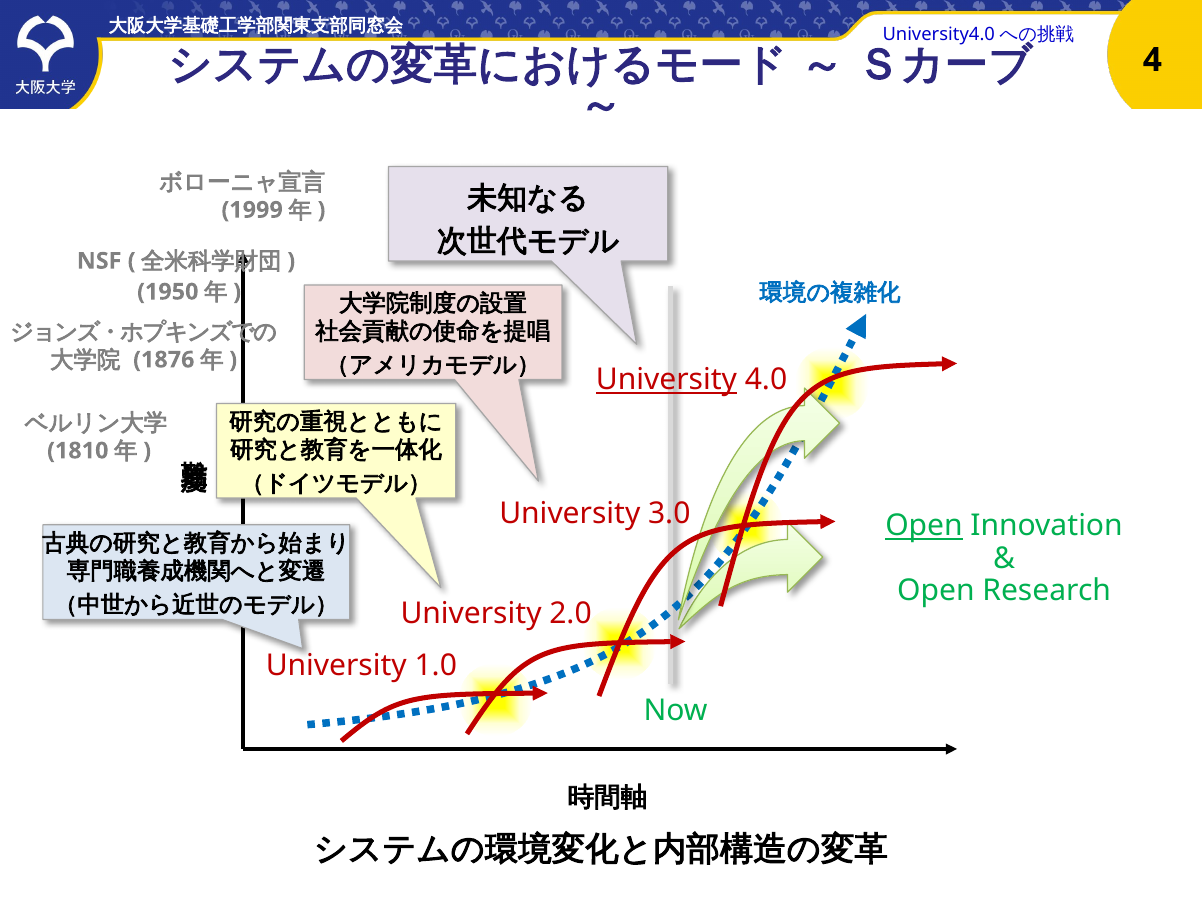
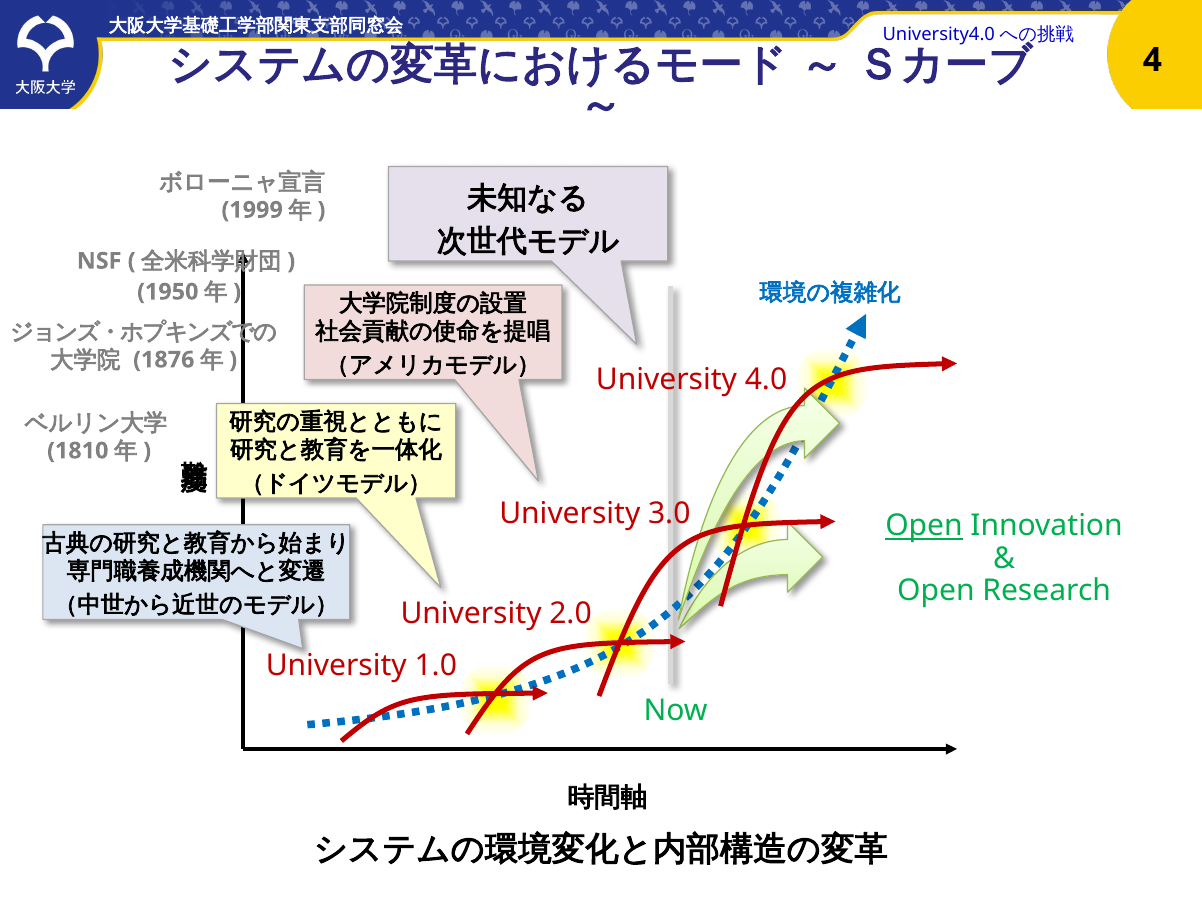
University at (666, 380) underline: present -> none
